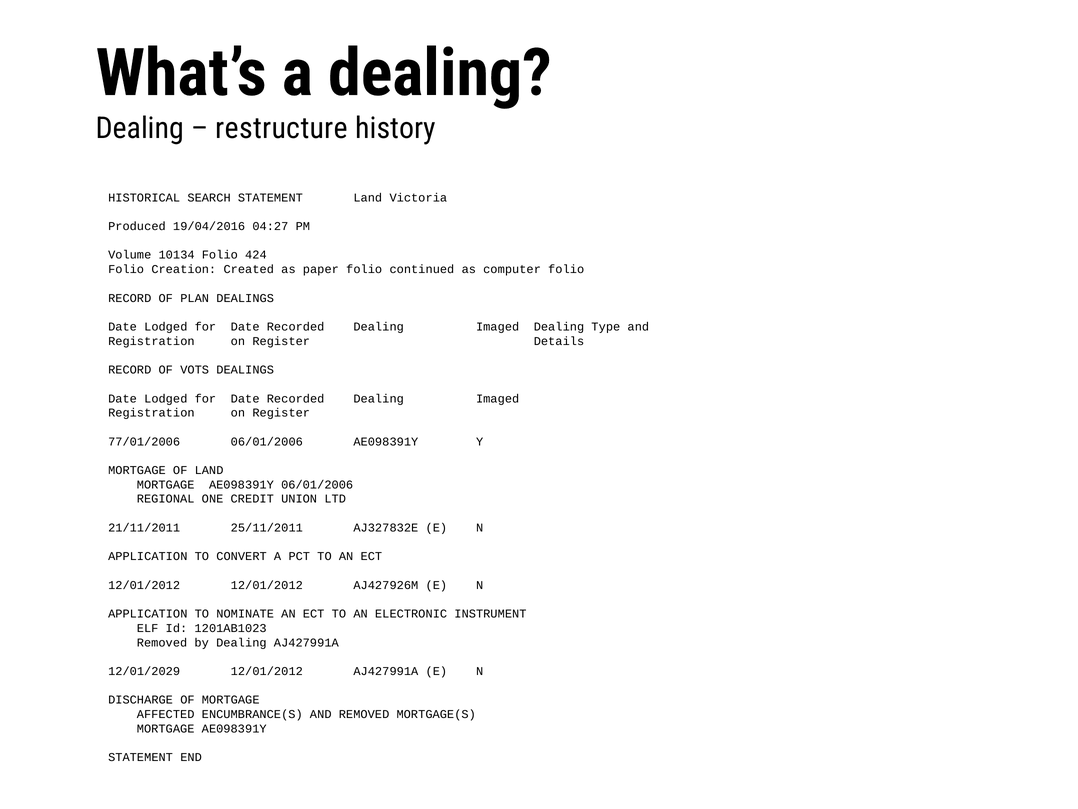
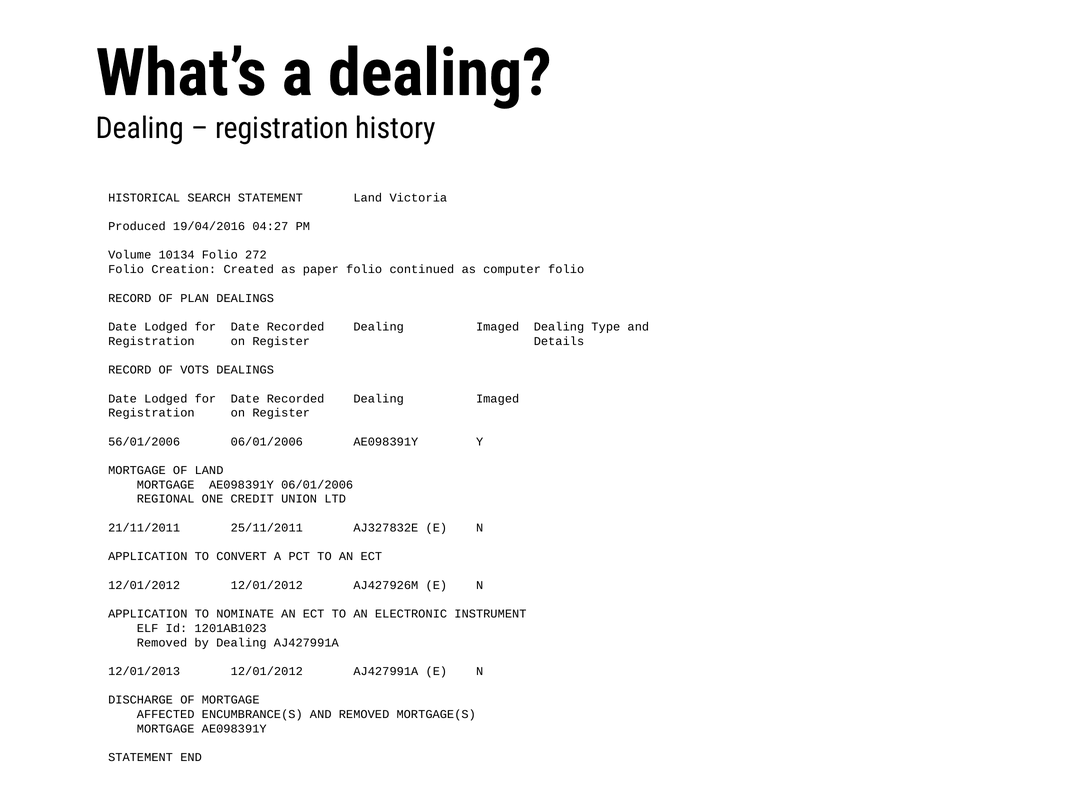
restructure at (282, 128): restructure -> registration
424: 424 -> 272
77/01/2006: 77/01/2006 -> 56/01/2006
12/01/2029: 12/01/2029 -> 12/01/2013
